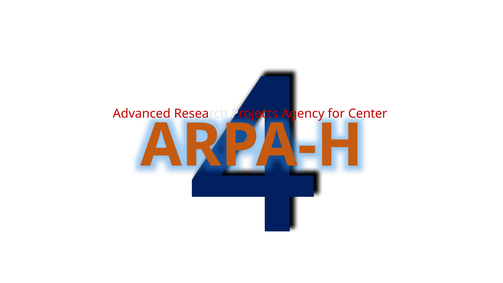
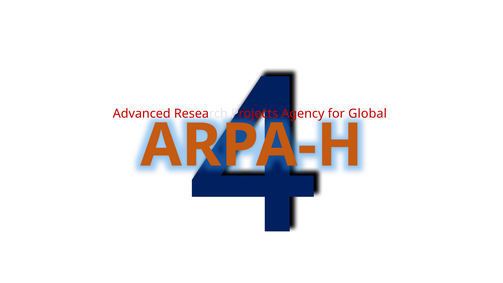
Center: Center -> Global
